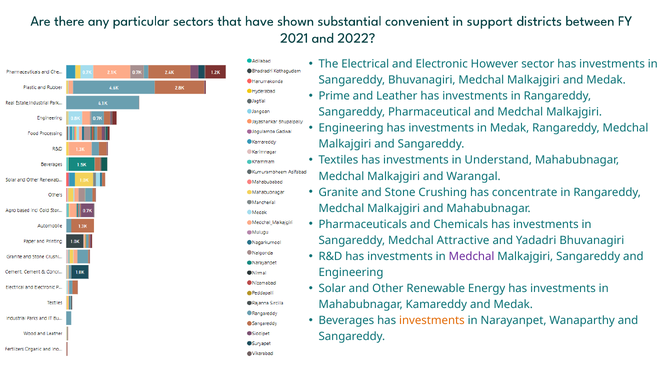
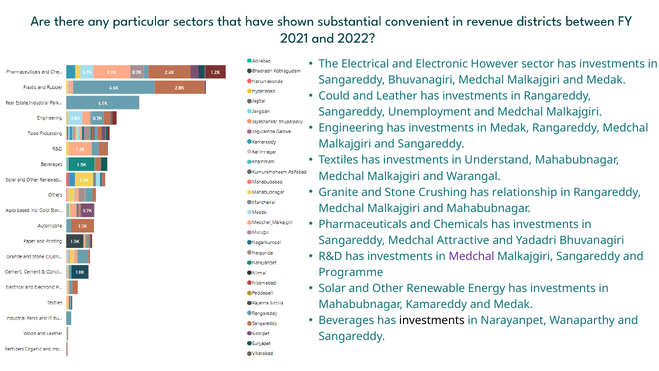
support: support -> revenue
Prime: Prime -> Could
Pharmaceutical: Pharmaceutical -> Unemployment
concentrate: concentrate -> relationship
Engineering at (351, 272): Engineering -> Programme
investments at (432, 320) colour: orange -> black
